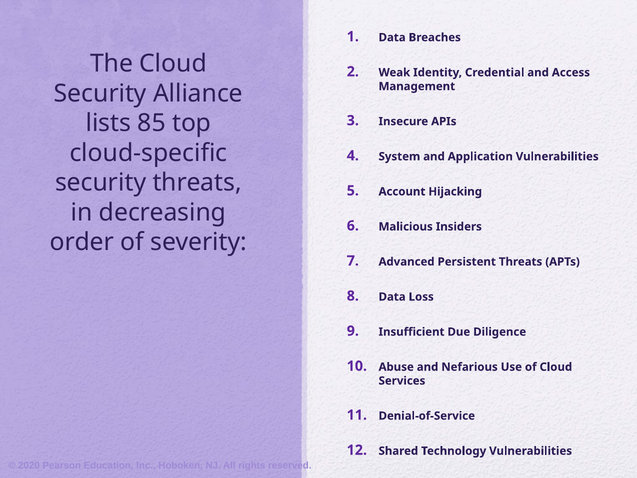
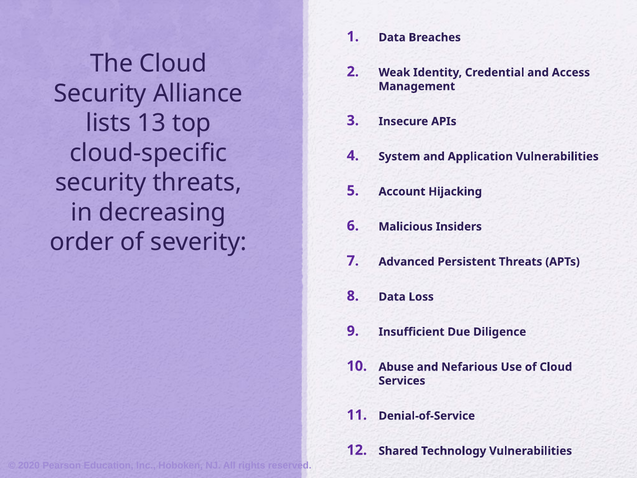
85: 85 -> 13
